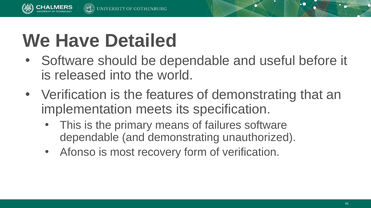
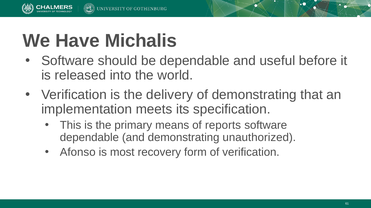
Detailed: Detailed -> Michalis
features: features -> delivery
failures: failures -> reports
